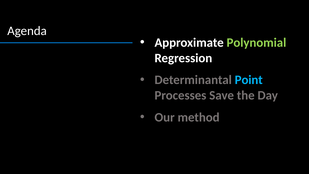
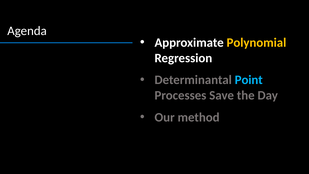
Polynomial colour: light green -> yellow
